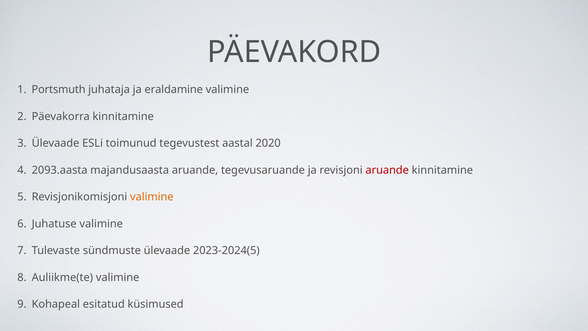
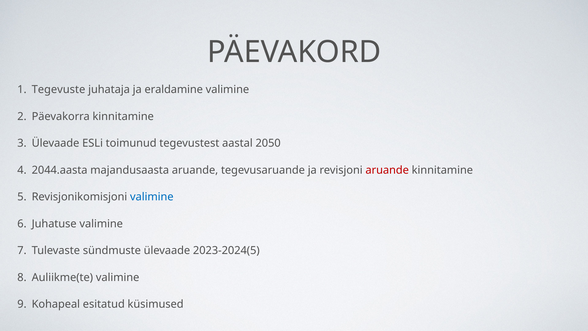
Portsmuth: Portsmuth -> Tegevuste
2020: 2020 -> 2050
2093.aasta: 2093.aasta -> 2044.aasta
valimine at (152, 197) colour: orange -> blue
